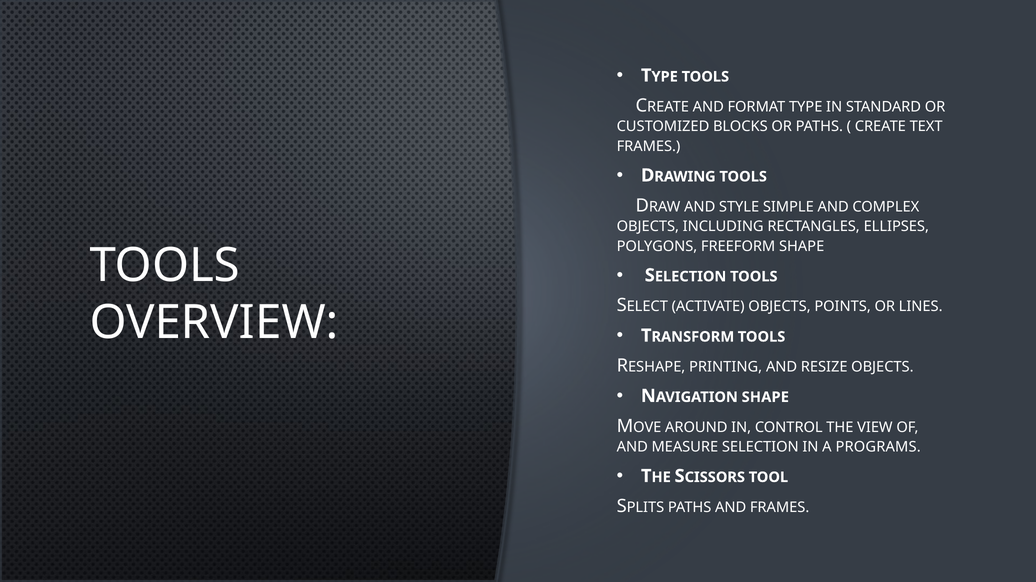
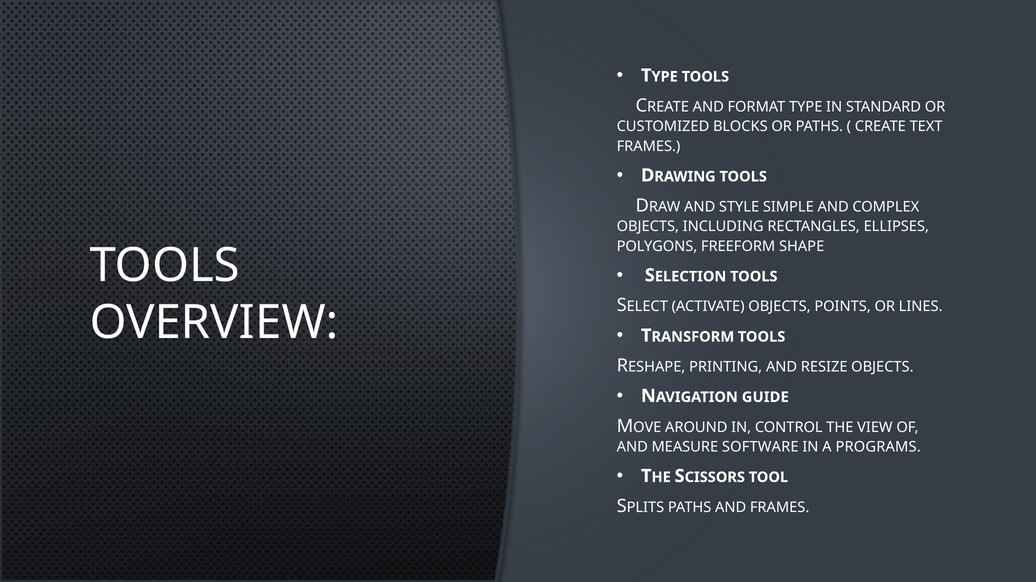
NAVIGATION SHAPE: SHAPE -> GUIDE
MEASURE SELECTION: SELECTION -> SOFTWARE
